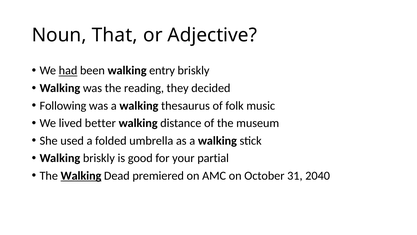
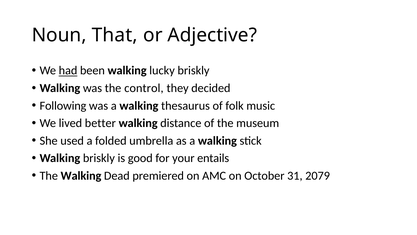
entry: entry -> lucky
reading: reading -> control
partial: partial -> entails
Walking at (81, 175) underline: present -> none
2040: 2040 -> 2079
